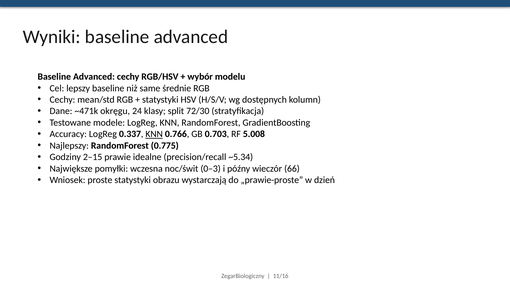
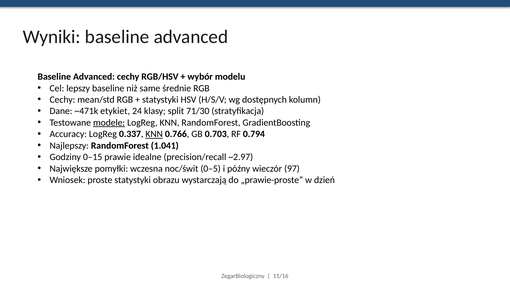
okręgu: okręgu -> etykiet
72/30: 72/30 -> 71/30
modele underline: none -> present
5.008: 5.008 -> 0.794
0.775: 0.775 -> 1.041
2–15: 2–15 -> 0–15
~5.34: ~5.34 -> ~2.97
0–3: 0–3 -> 0–5
66: 66 -> 97
